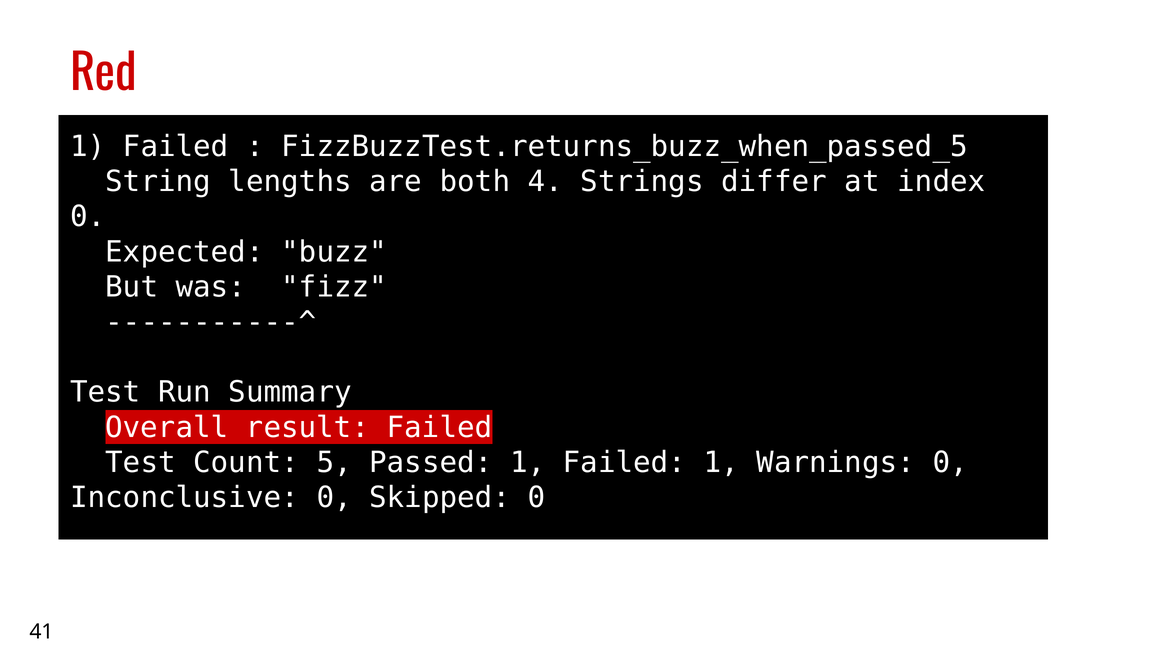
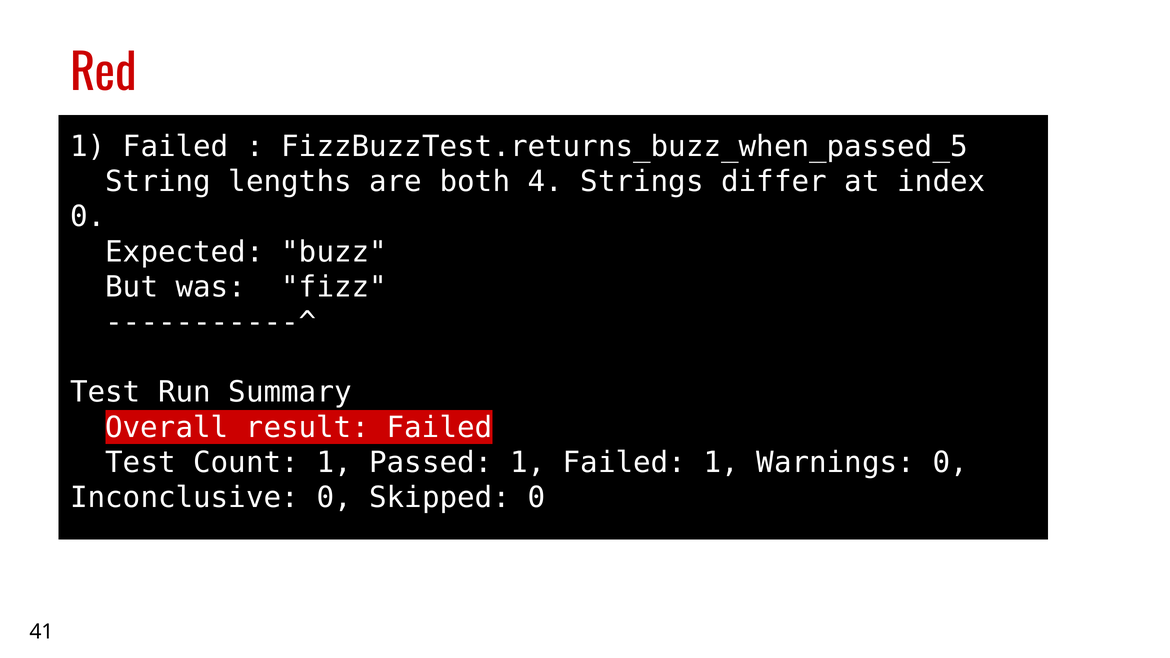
Count 5: 5 -> 1
